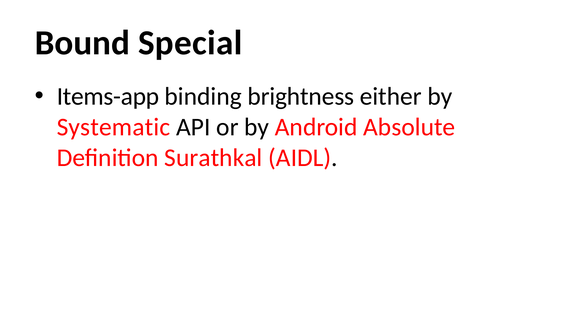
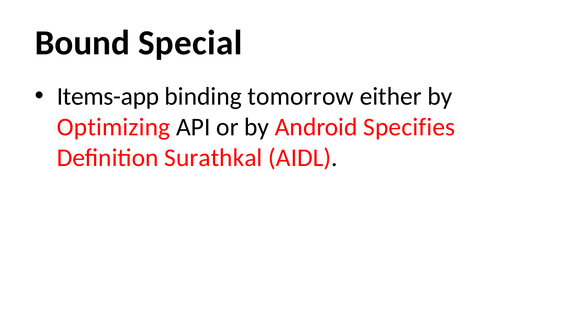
brightness: brightness -> tomorrow
Systematic: Systematic -> Optimizing
Absolute: Absolute -> Specifies
